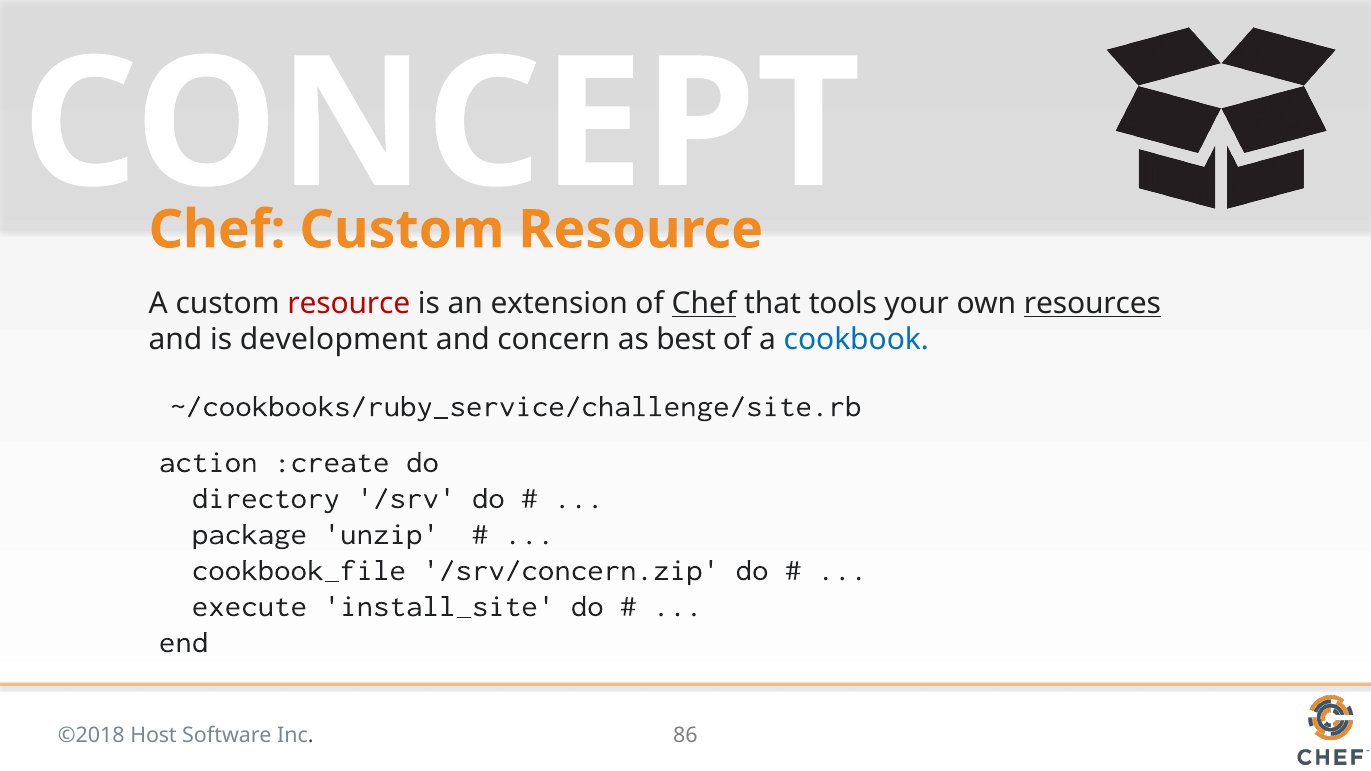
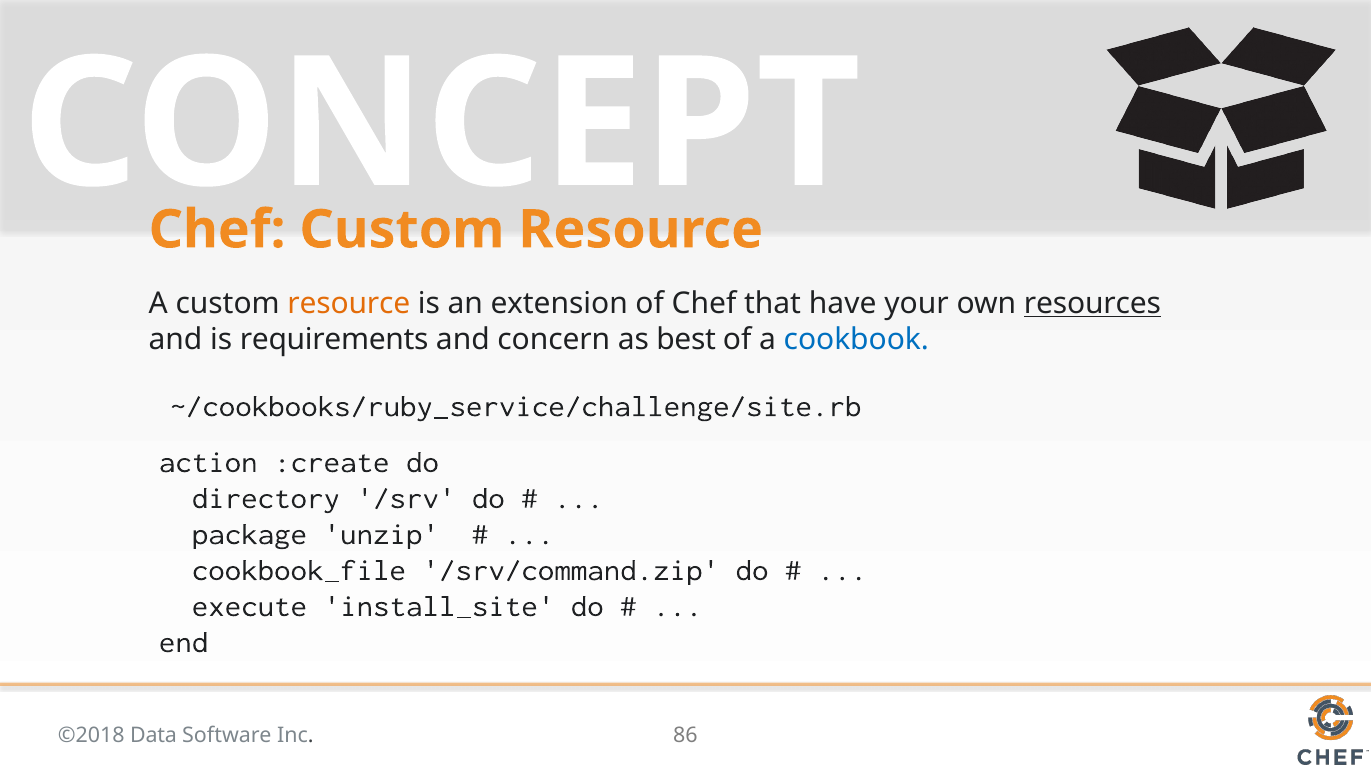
resource at (349, 304) colour: red -> orange
Chef at (704, 304) underline: present -> none
tools: tools -> have
development: development -> requirements
/srv/concern.zip: /srv/concern.zip -> /srv/command.zip
Host: Host -> Data
